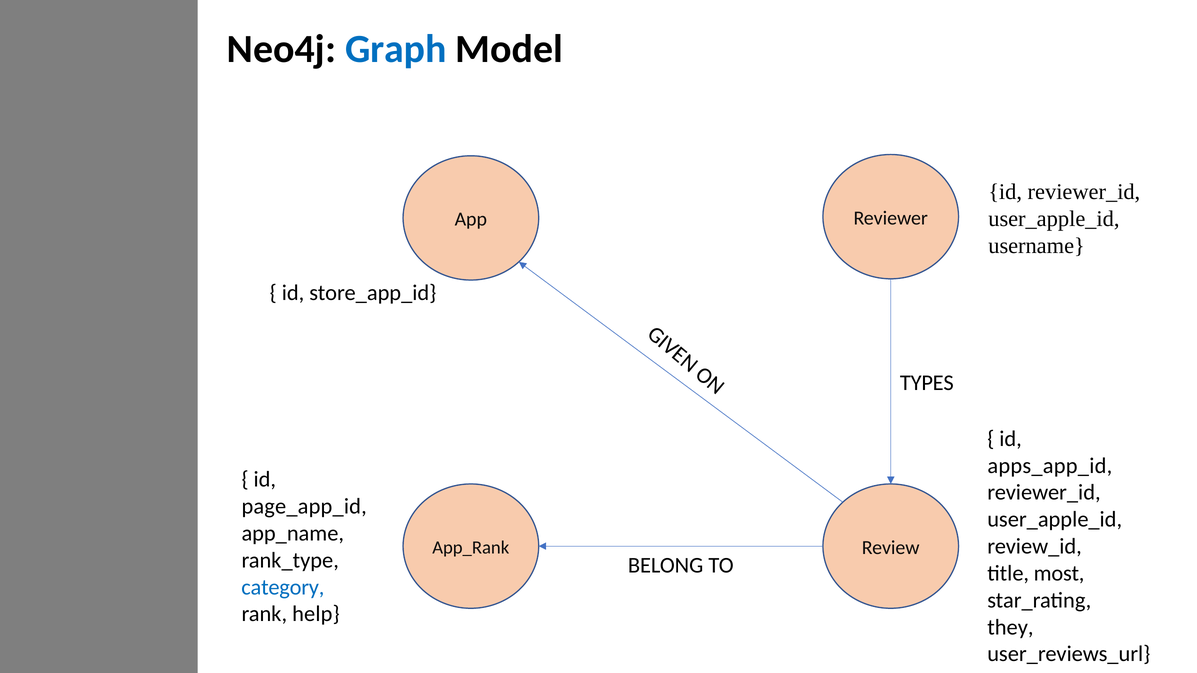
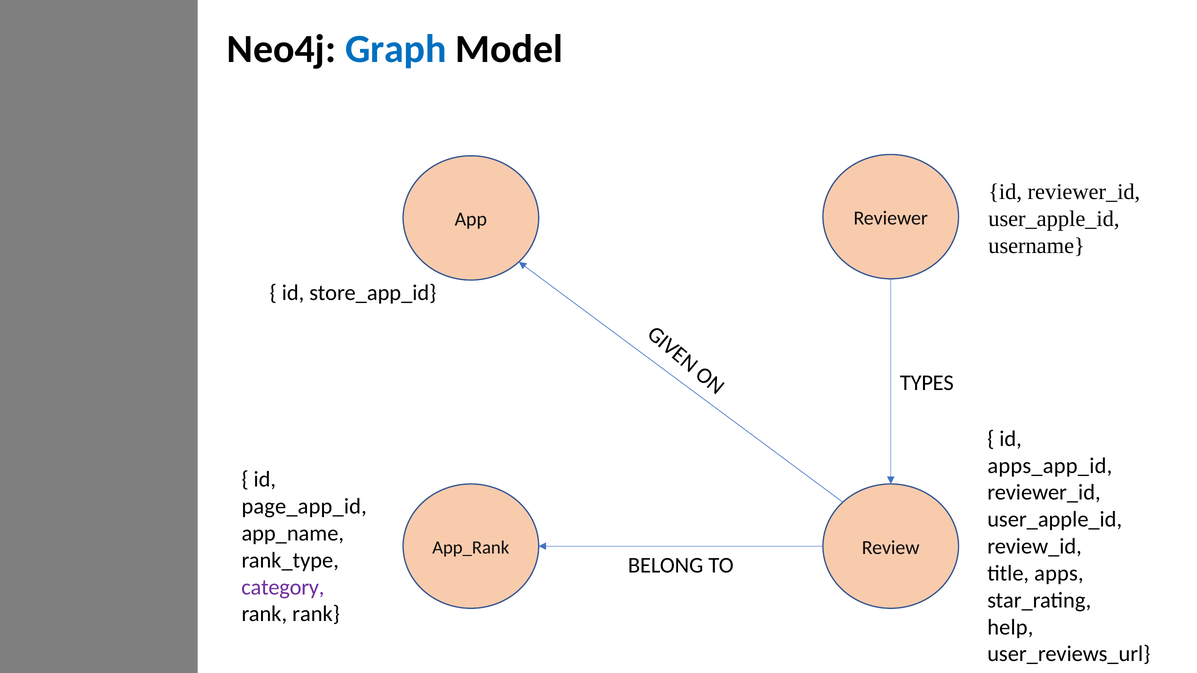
most: most -> apps
category colour: blue -> purple
rank help: help -> rank
they: they -> help
